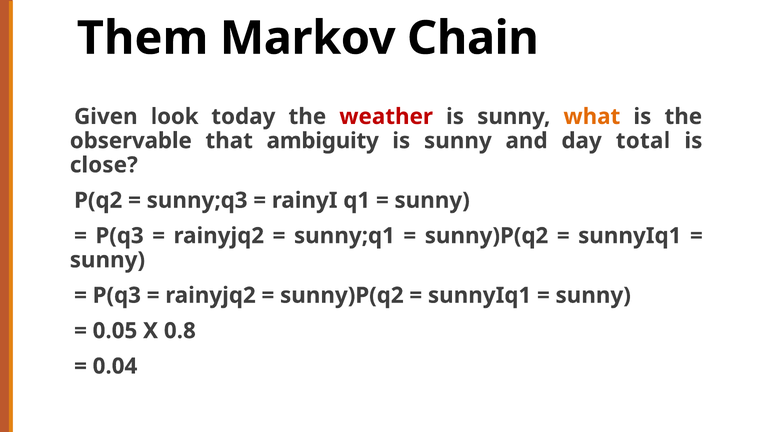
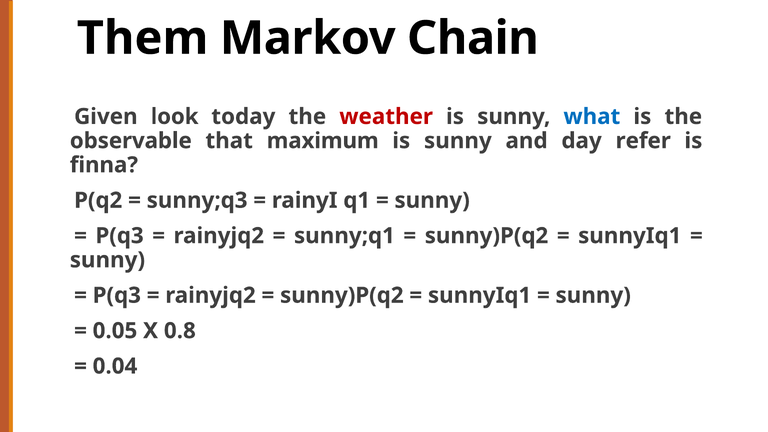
what colour: orange -> blue
ambiguity: ambiguity -> maximum
total: total -> refer
close: close -> finna
